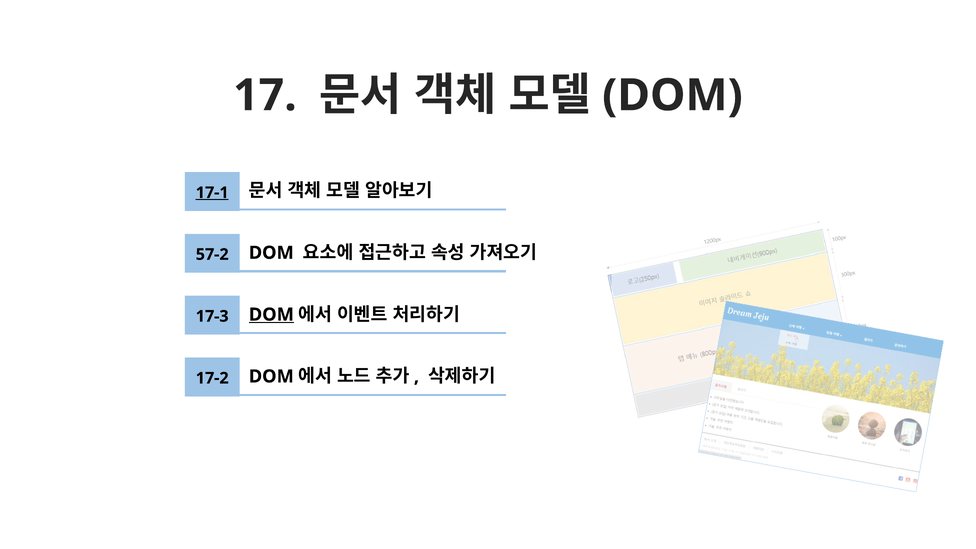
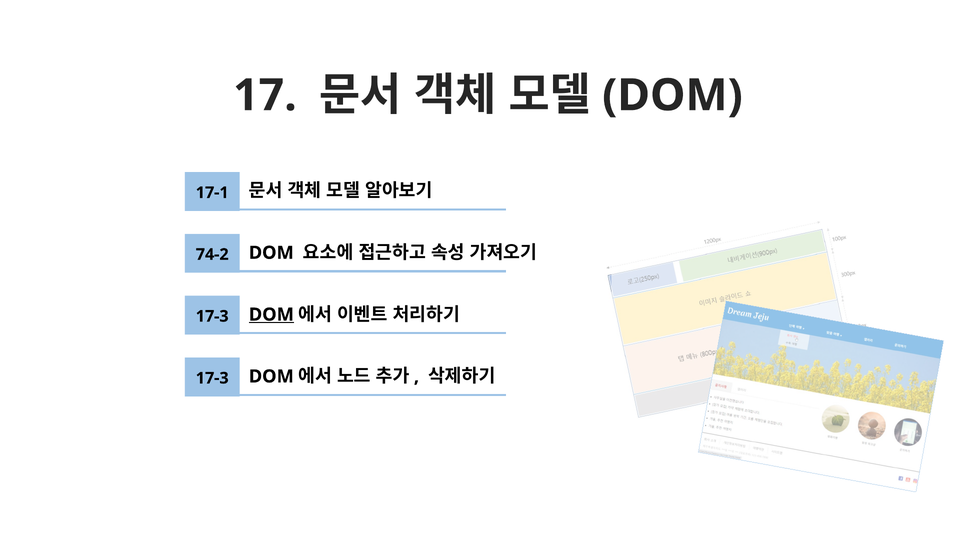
17-1 underline: present -> none
57-2: 57-2 -> 74-2
17-2 at (212, 378): 17-2 -> 17-3
